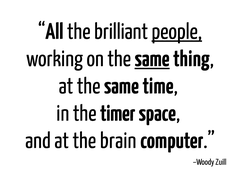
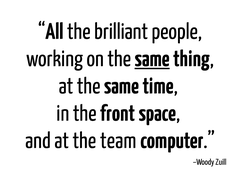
people underline: present -> none
timer: timer -> front
brain: brain -> team
